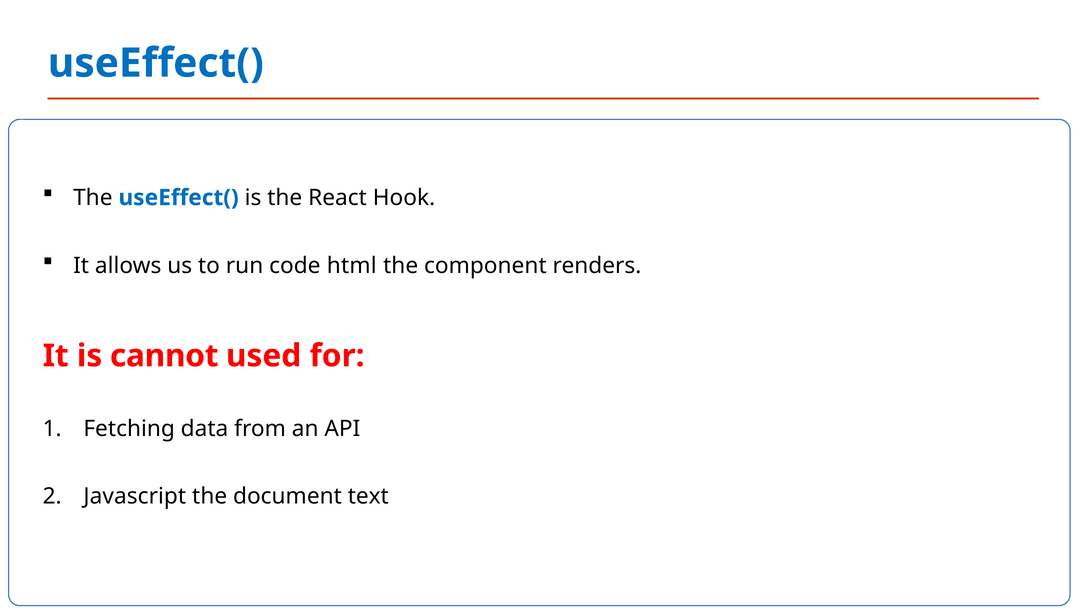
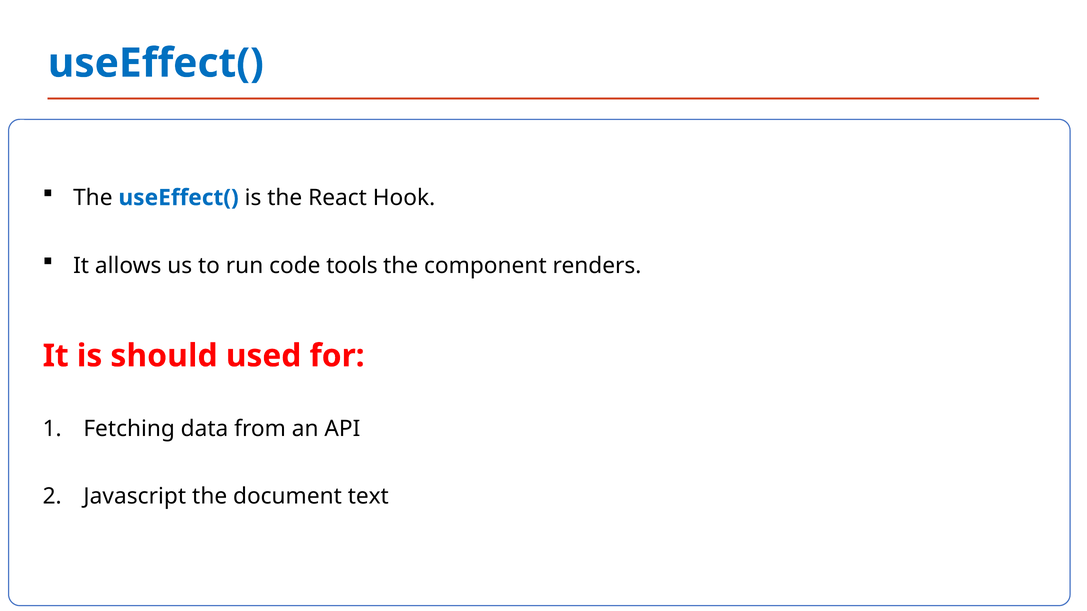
html: html -> tools
cannot: cannot -> should
